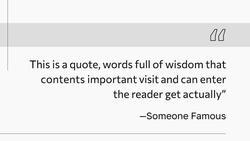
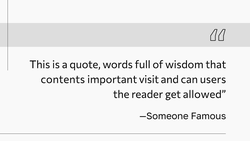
enter: enter -> users
actually: actually -> allowed
